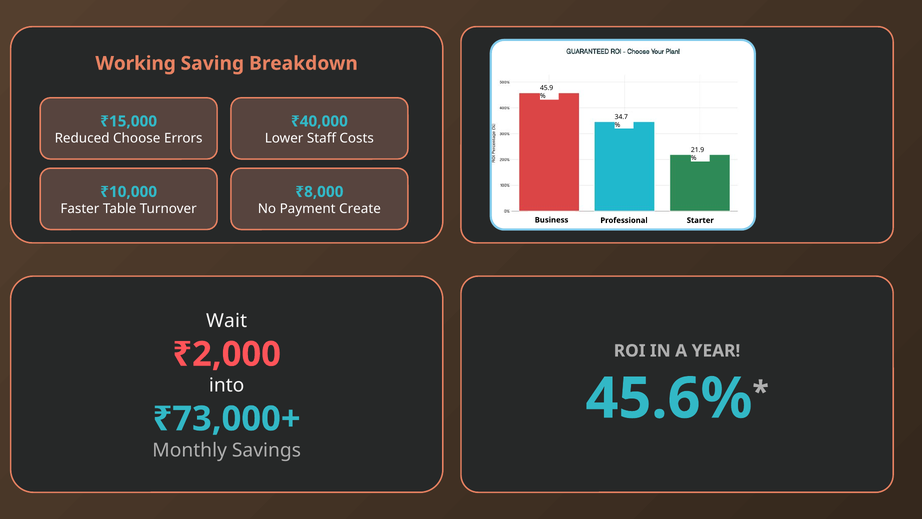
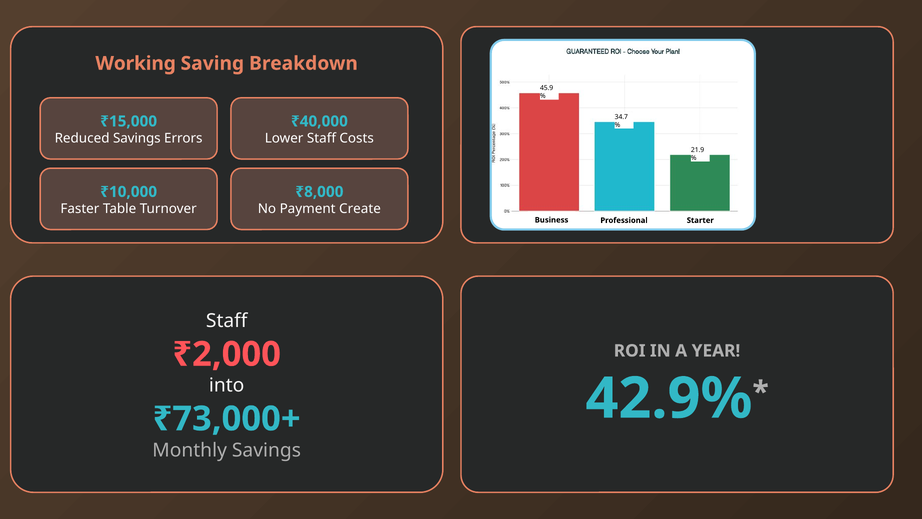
Reduced Choose: Choose -> Savings
Wait at (227, 321): Wait -> Staff
45.6%: 45.6% -> 42.9%
